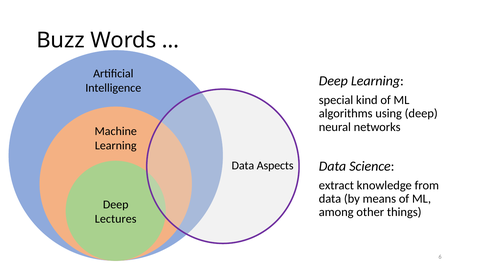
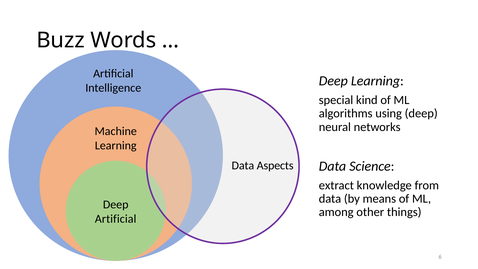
Lectures at (116, 219): Lectures -> Artificial
